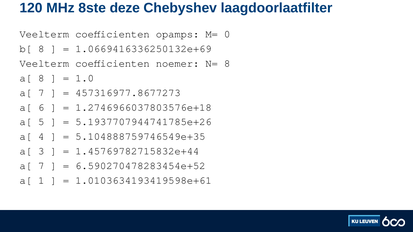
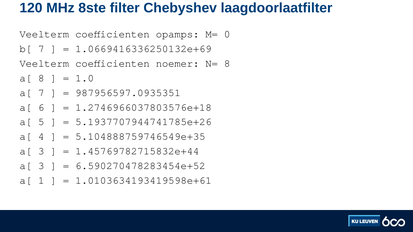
deze: deze -> filter
b[ 8: 8 -> 7
457316977.8677273: 457316977.8677273 -> 987956597.0935351
7 at (41, 166): 7 -> 3
